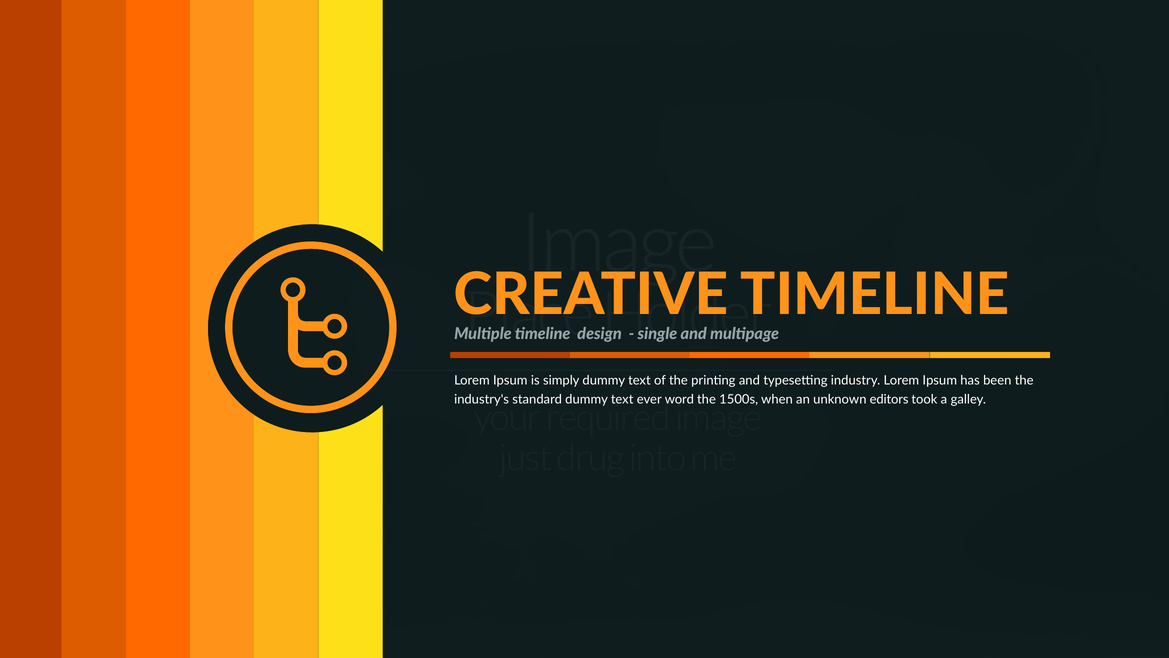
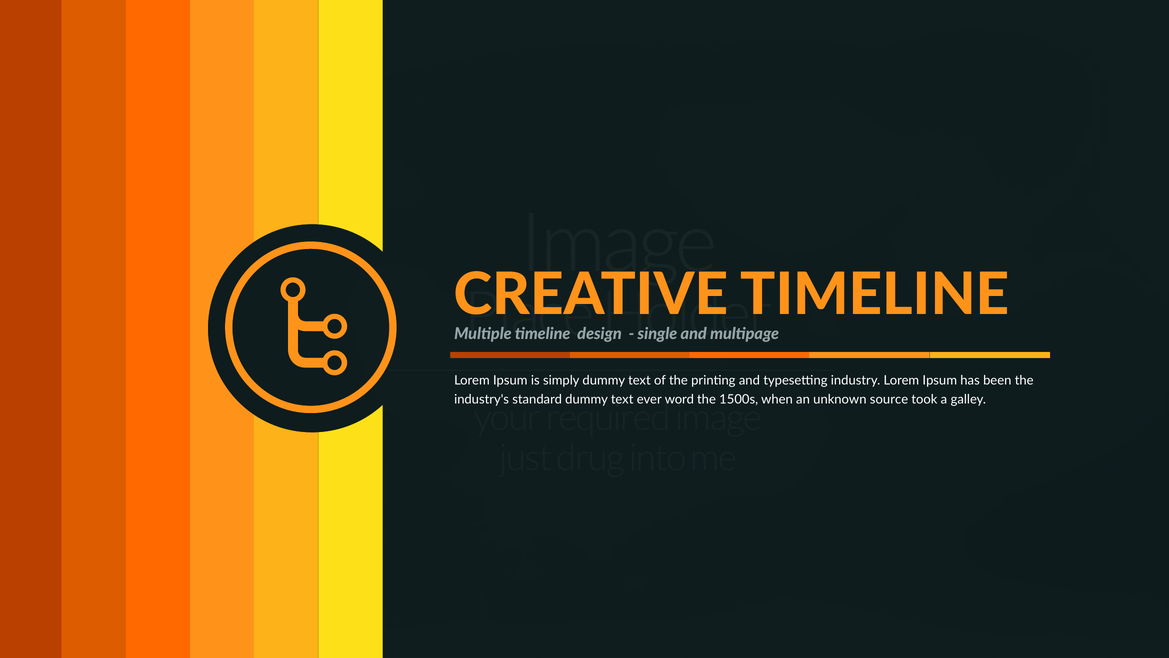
editors: editors -> source
